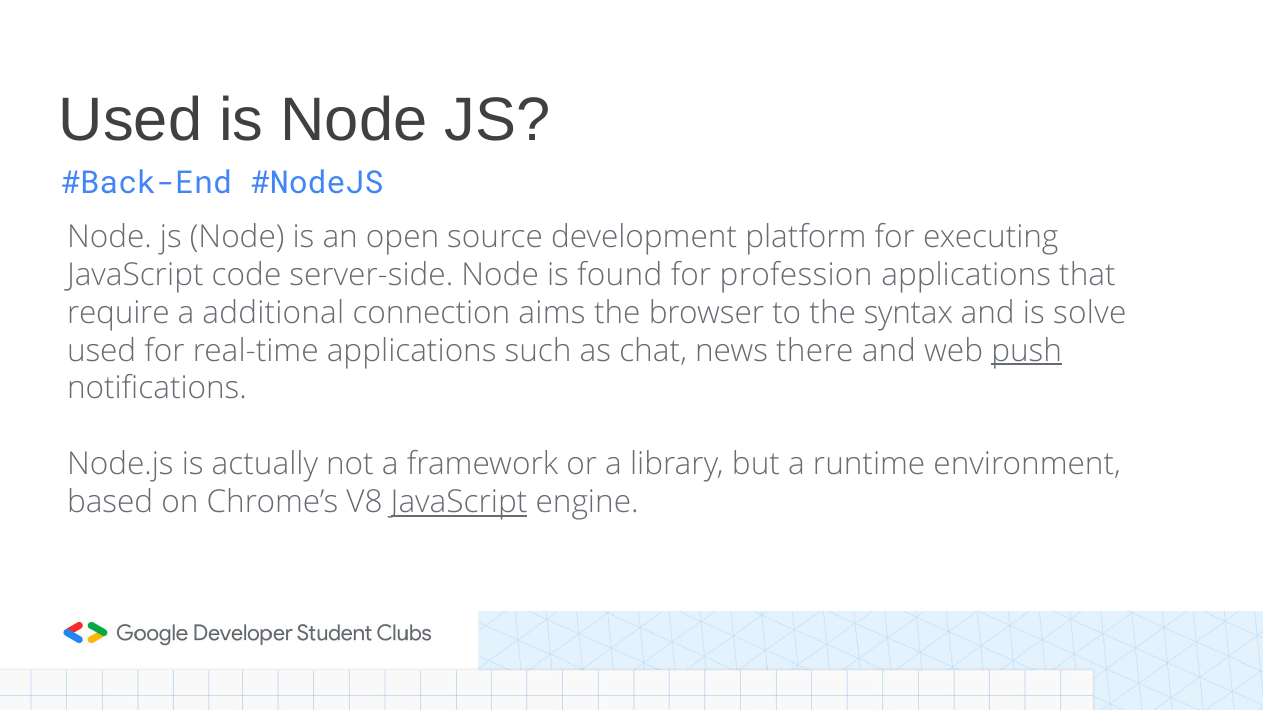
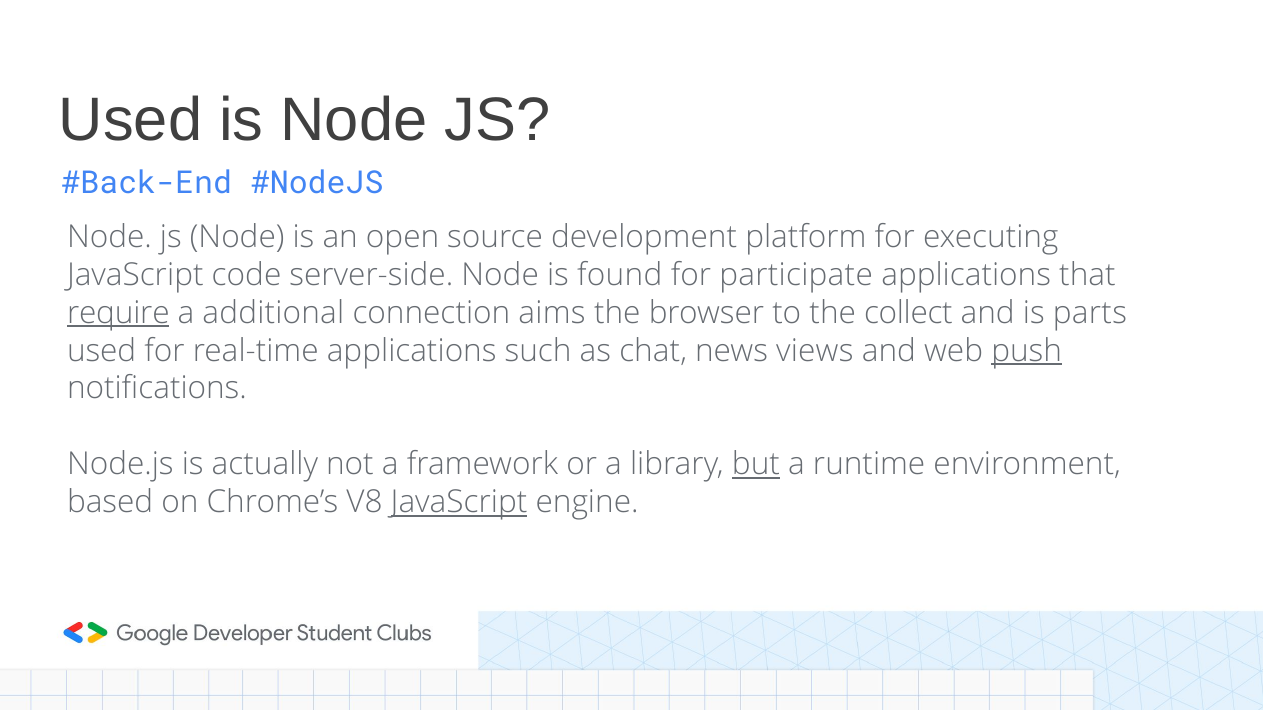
profession: profession -> participate
require underline: none -> present
syntax: syntax -> collect
solve: solve -> parts
there: there -> views
but underline: none -> present
